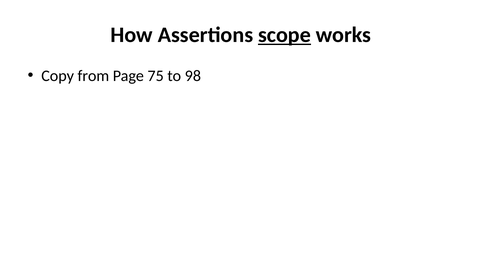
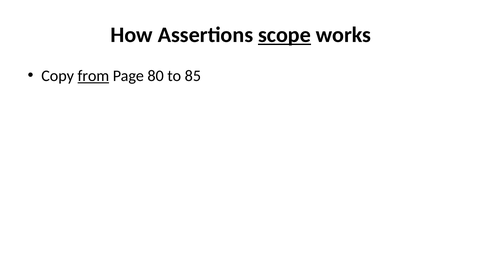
from underline: none -> present
75: 75 -> 80
98: 98 -> 85
